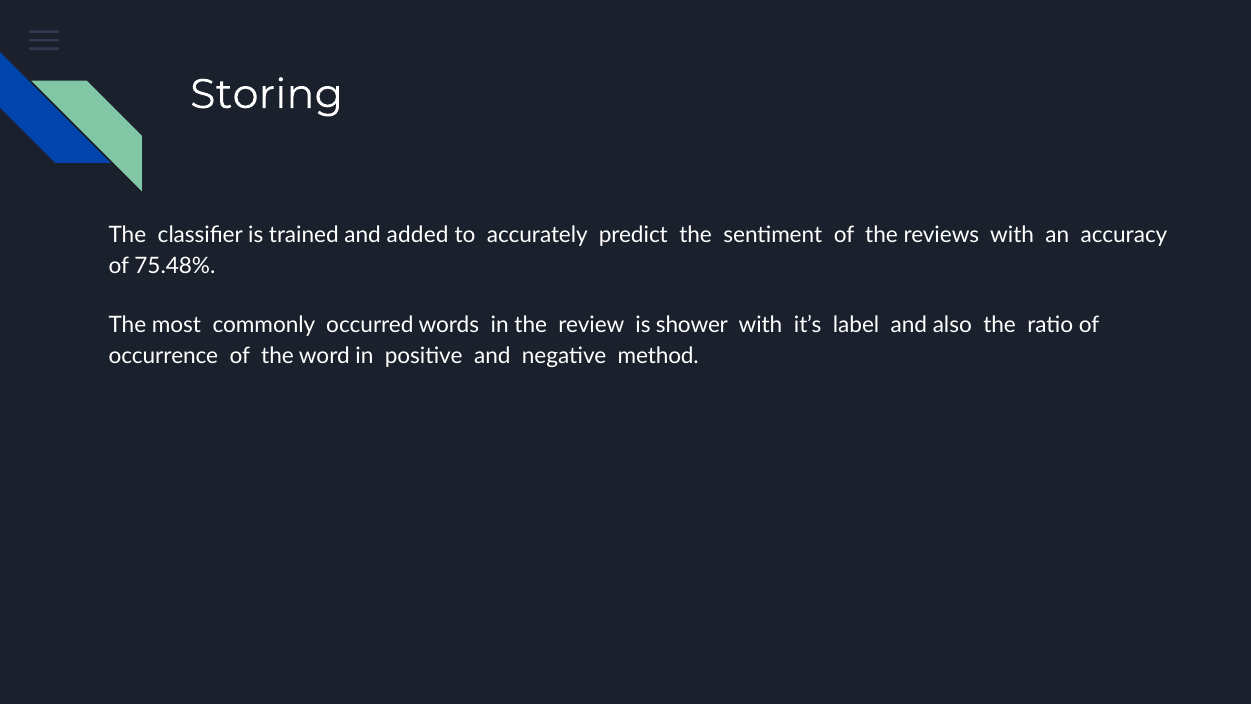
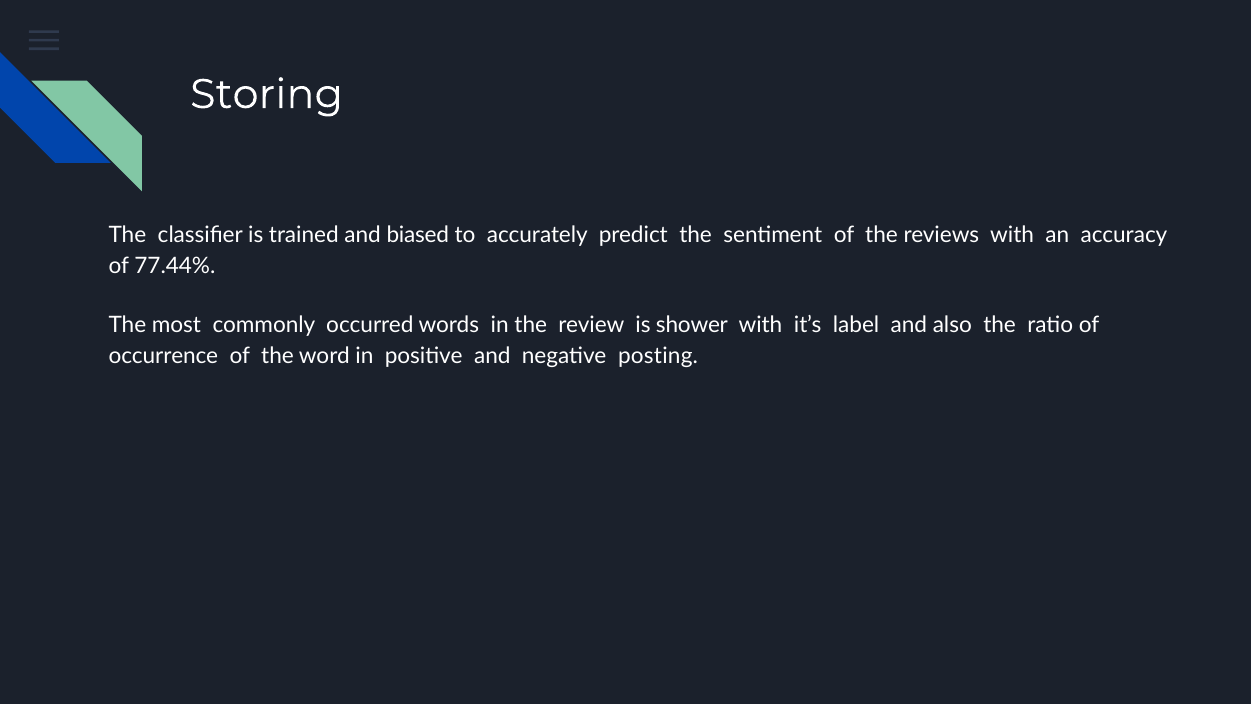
added: added -> biased
75.48%: 75.48% -> 77.44%
method: method -> posting
